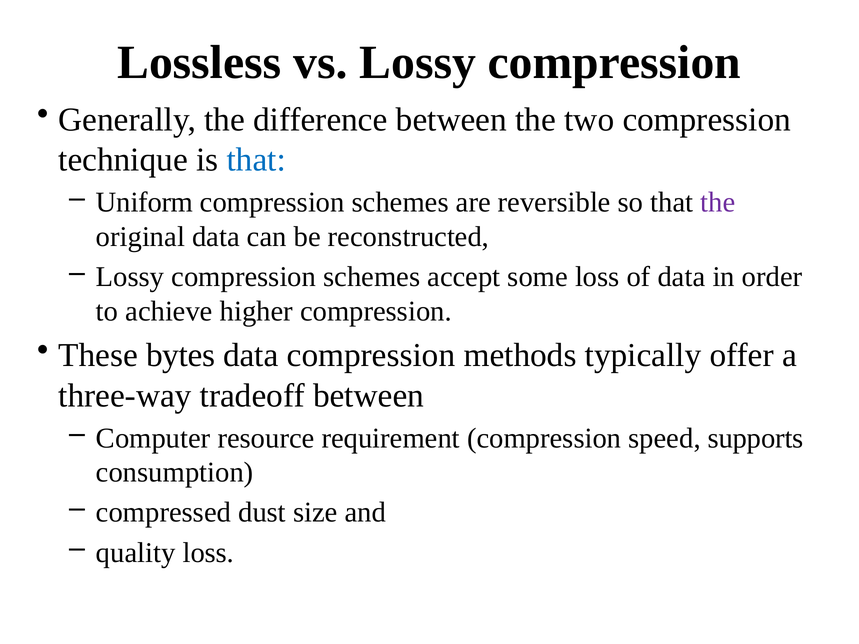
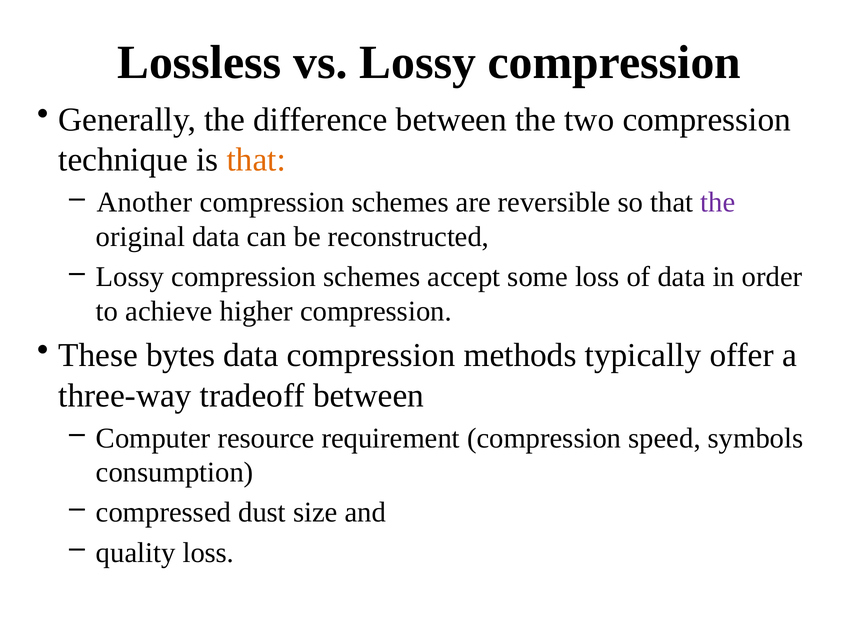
that at (256, 160) colour: blue -> orange
Uniform: Uniform -> Another
supports: supports -> symbols
